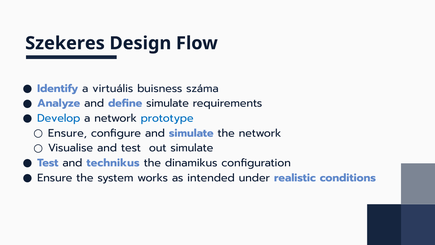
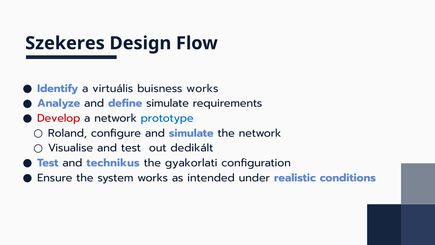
buisness száma: száma -> works
Develop colour: blue -> red
Ensure at (67, 133): Ensure -> Roland
out simulate: simulate -> dedikált
dinamikus: dinamikus -> gyakorlati
